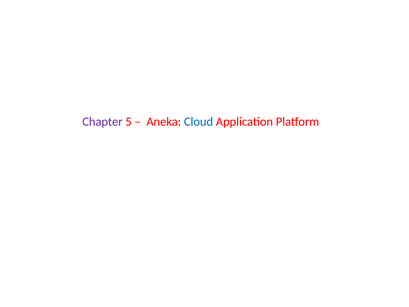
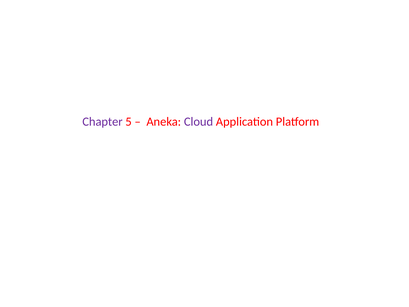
Cloud colour: blue -> purple
